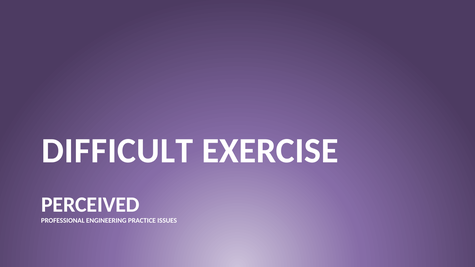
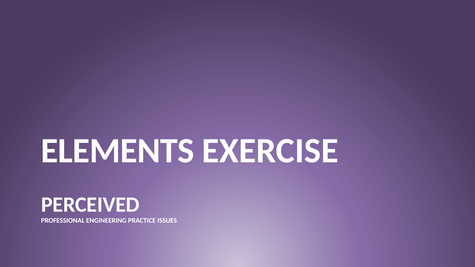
DIFFICULT: DIFFICULT -> ELEMENTS
